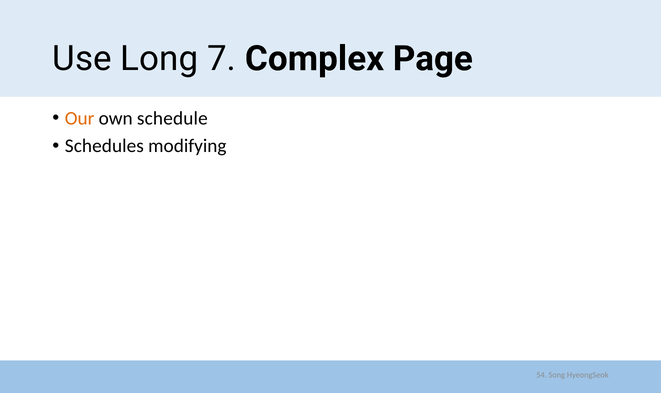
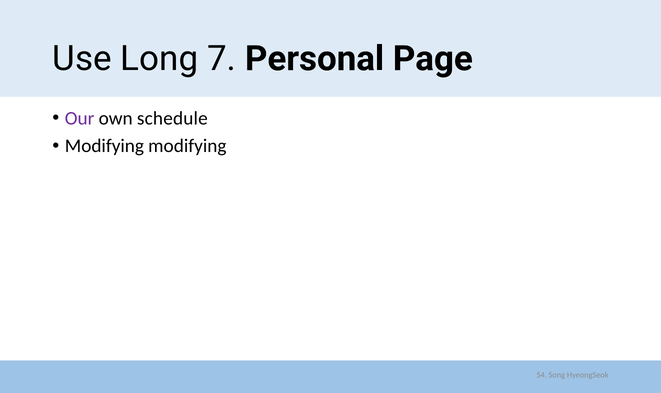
Complex: Complex -> Personal
Our colour: orange -> purple
Schedules at (104, 146): Schedules -> Modifying
